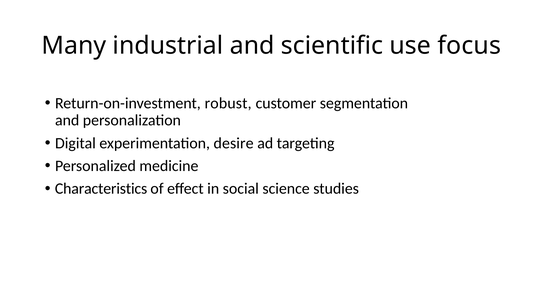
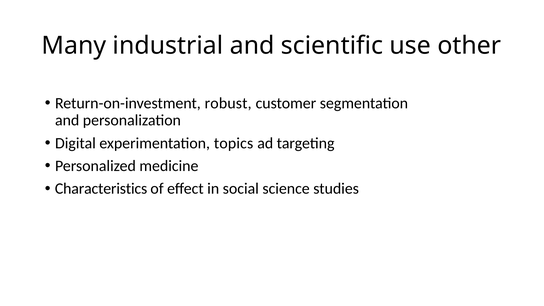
focus: focus -> other
desire: desire -> topics
